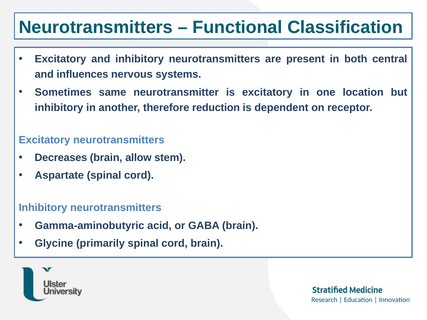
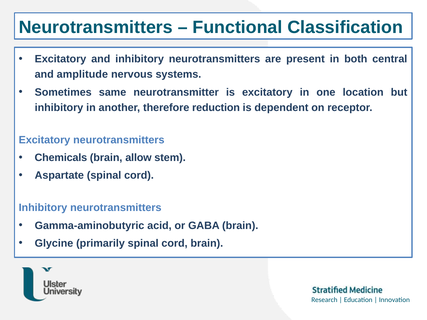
influences: influences -> amplitude
Decreases: Decreases -> Chemicals
